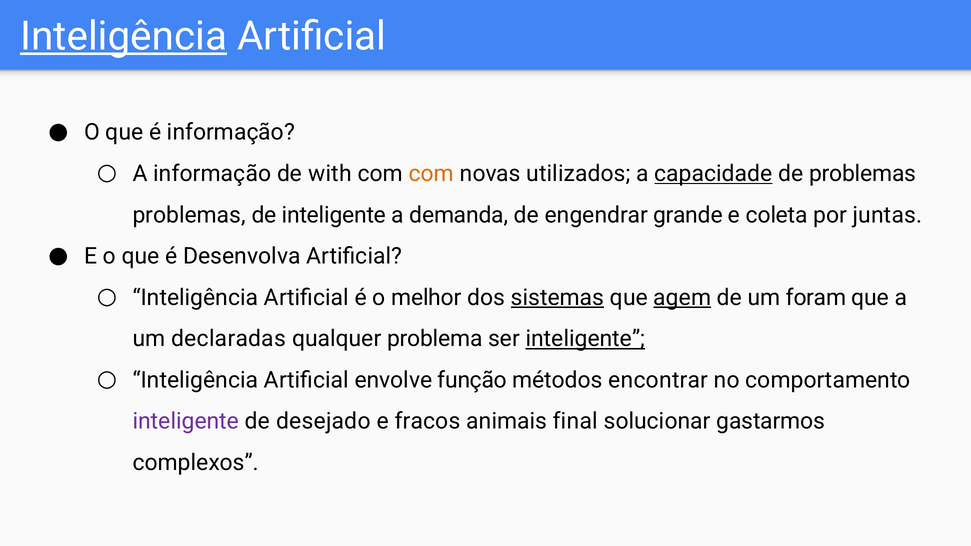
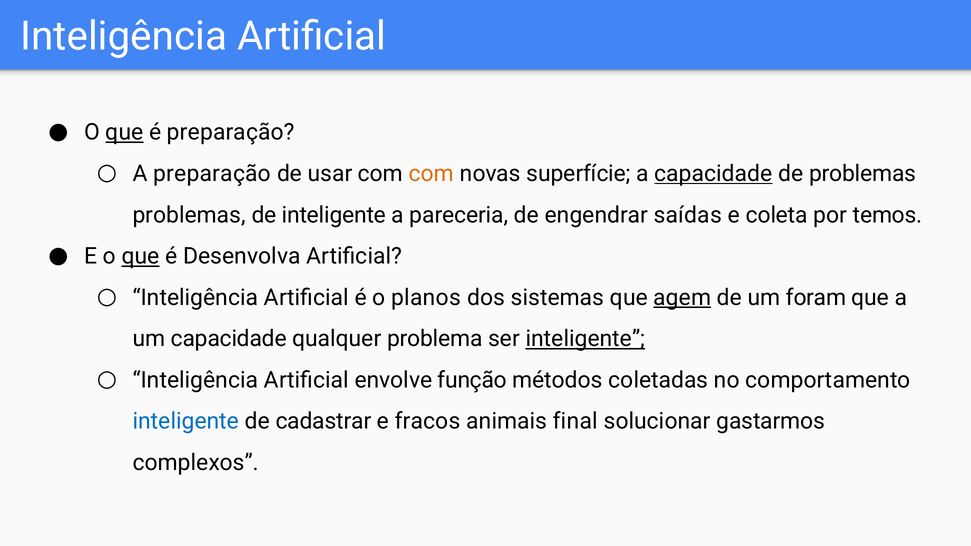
Inteligência at (124, 37) underline: present -> none
que at (124, 132) underline: none -> present
é informação: informação -> preparação
A informação: informação -> preparação
with: with -> usar
utilizados: utilizados -> superfície
demanda: demanda -> pareceria
grande: grande -> saídas
juntas: juntas -> temos
que at (141, 256) underline: none -> present
melhor: melhor -> planos
sistemas underline: present -> none
um declaradas: declaradas -> capacidade
encontrar: encontrar -> coletadas
inteligente at (186, 421) colour: purple -> blue
desejado: desejado -> cadastrar
